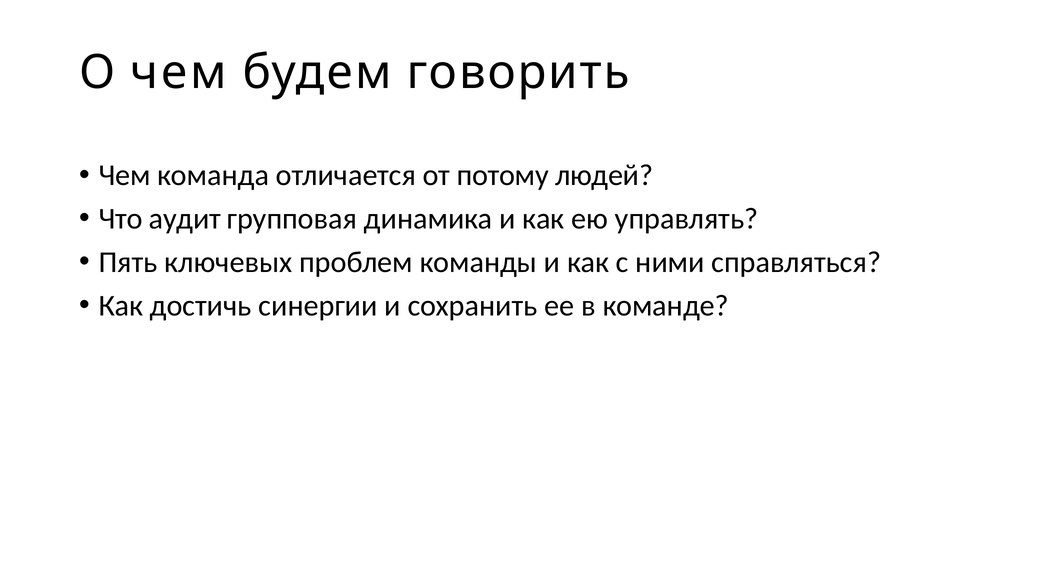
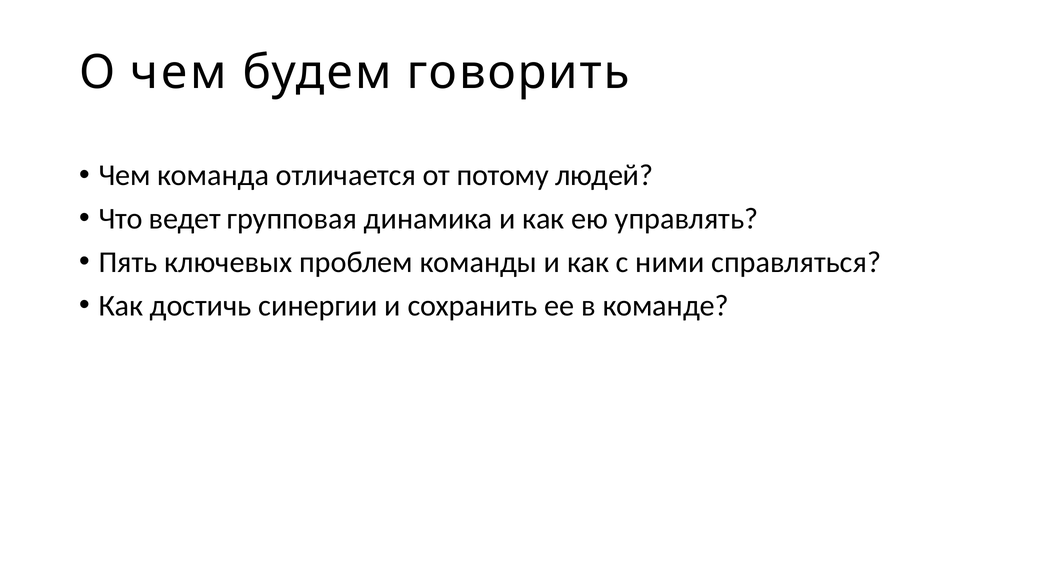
аудит: аудит -> ведет
